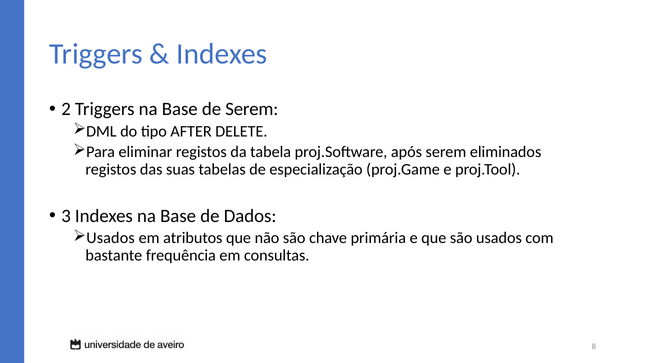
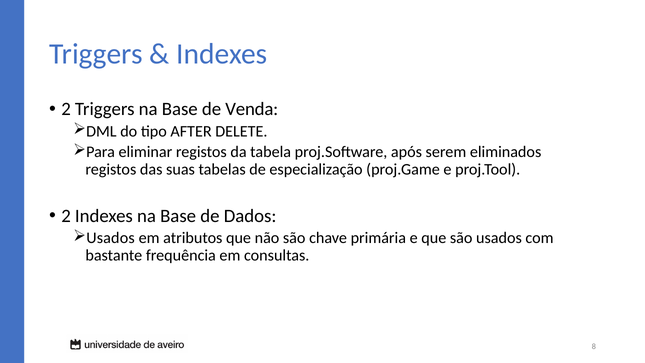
de Serem: Serem -> Venda
3 at (66, 216): 3 -> 2
